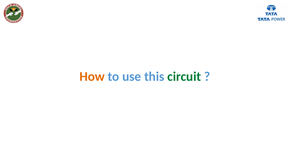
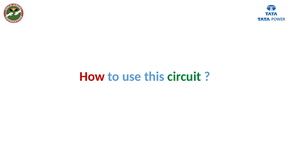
How colour: orange -> red
